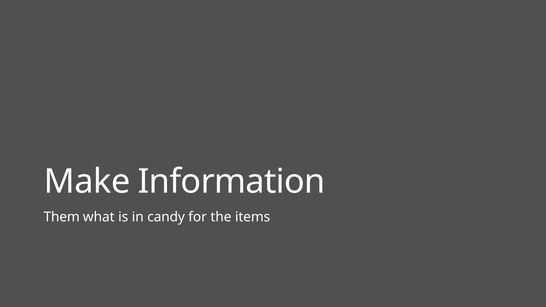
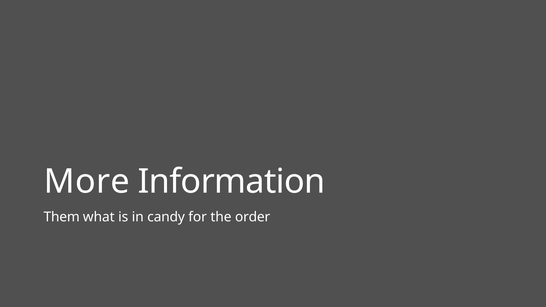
Make: Make -> More
items: items -> order
